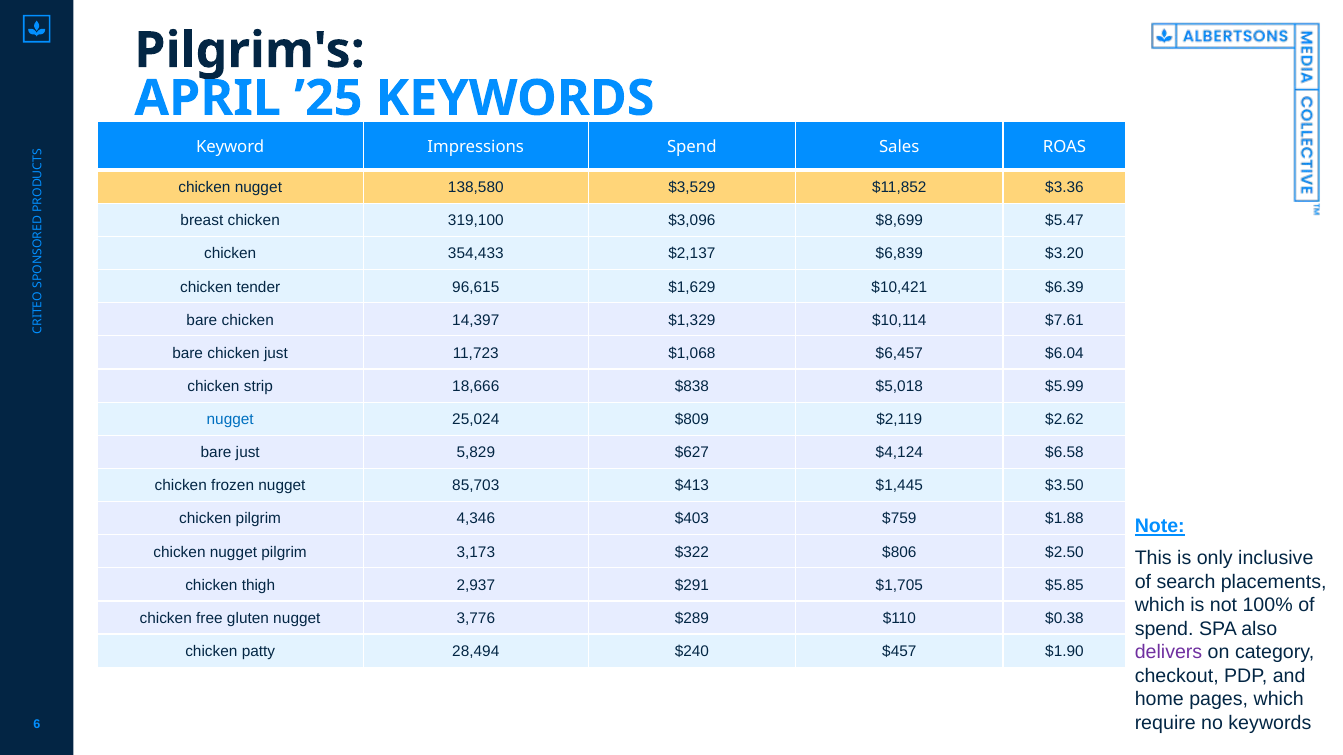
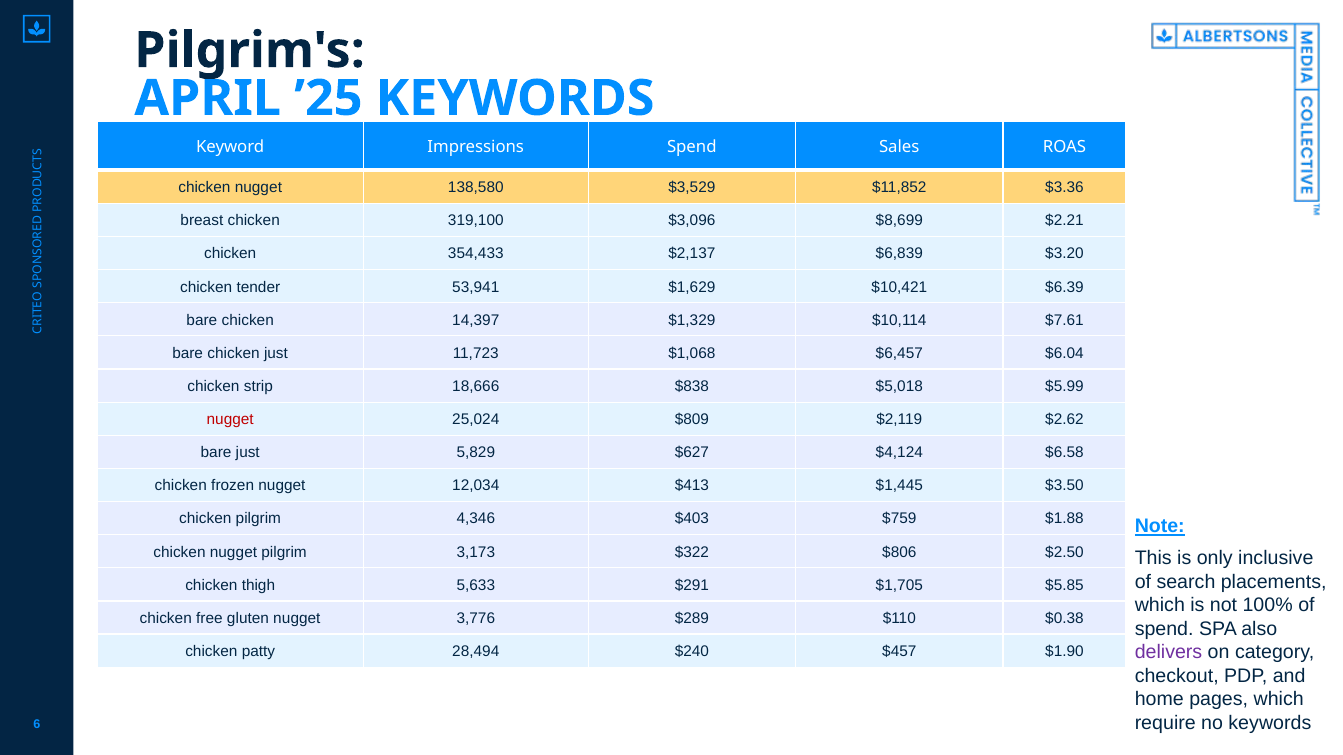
$5.47: $5.47 -> $2.21
96,615: 96,615 -> 53,941
nugget at (230, 420) colour: blue -> red
85,703: 85,703 -> 12,034
2,937: 2,937 -> 5,633
